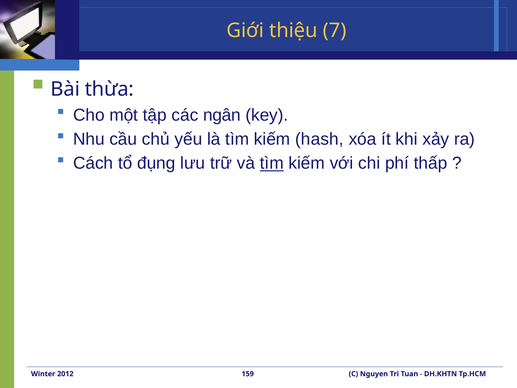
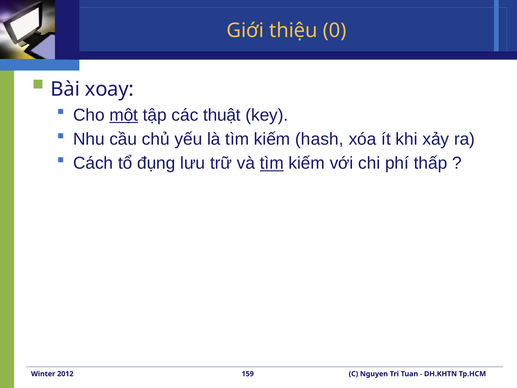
7: 7 -> 0
thừa: thừa -> xoay
một underline: none -> present
ngân: ngân -> thuật
